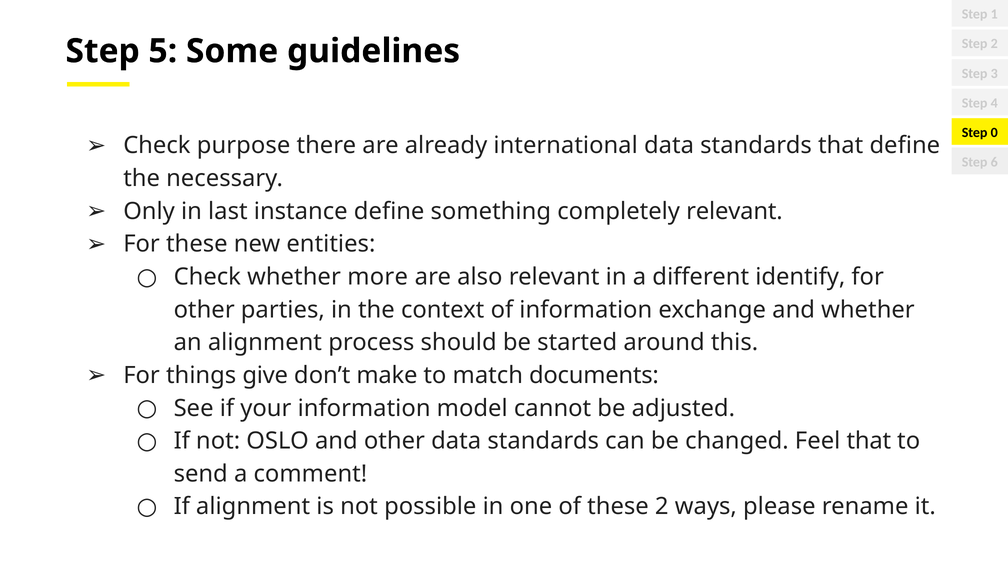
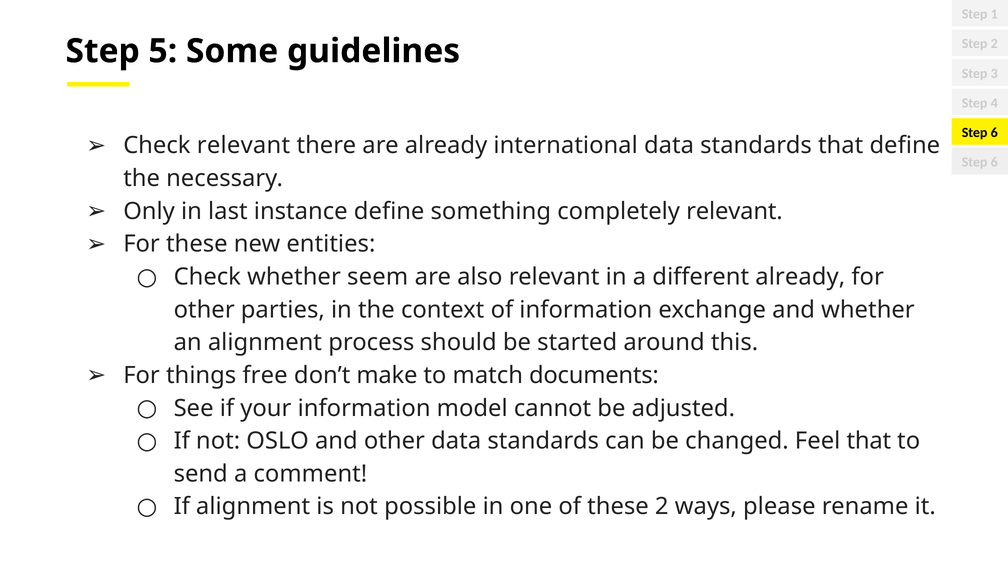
0 at (994, 132): 0 -> 6
Check purpose: purpose -> relevant
more: more -> seem
different identify: identify -> already
give: give -> free
